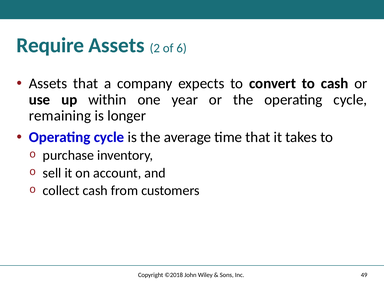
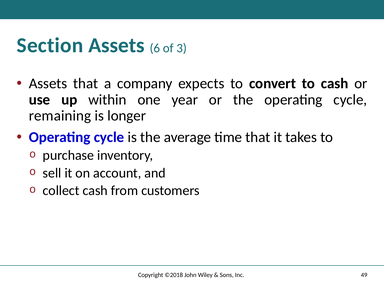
Require: Require -> Section
2: 2 -> 6
6: 6 -> 3
